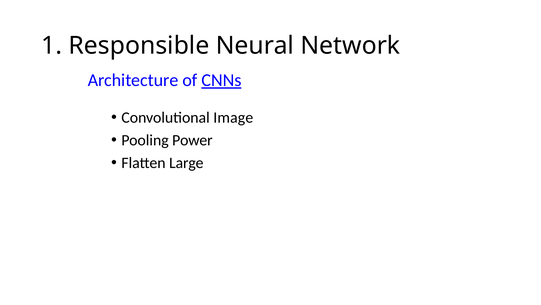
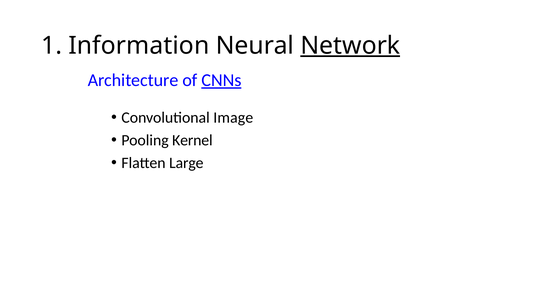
Responsible: Responsible -> Information
Network underline: none -> present
Power: Power -> Kernel
